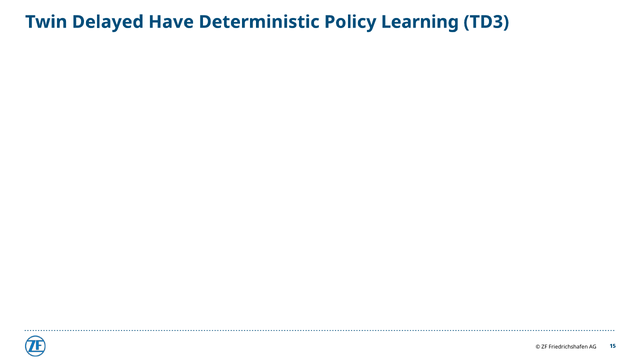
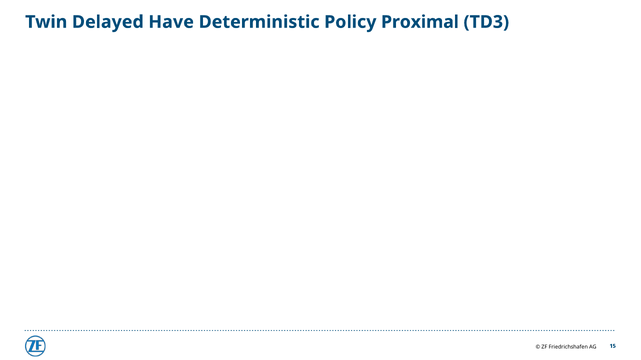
Learning: Learning -> Proximal
